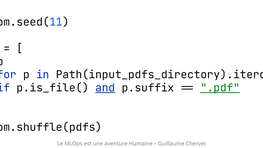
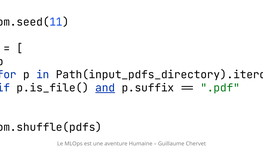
.pdf underline: present -> none
